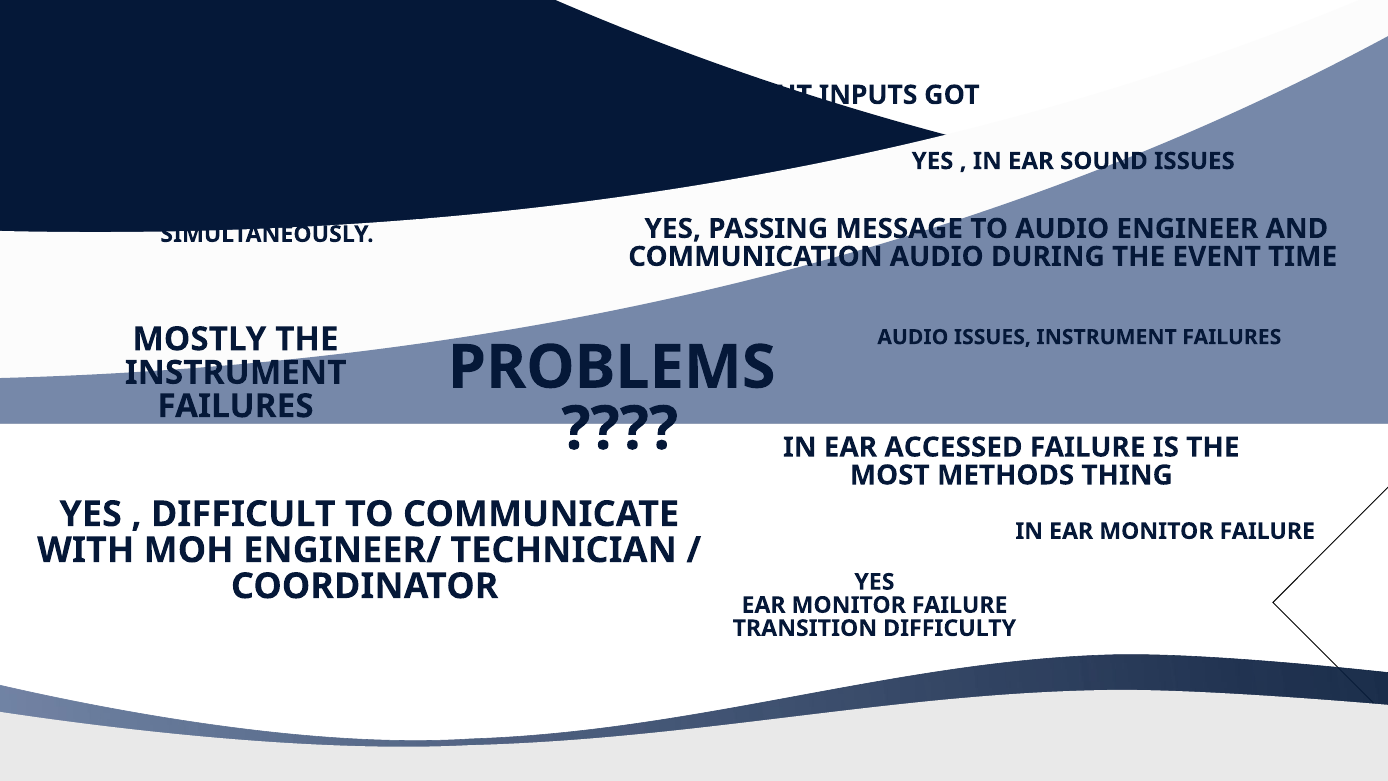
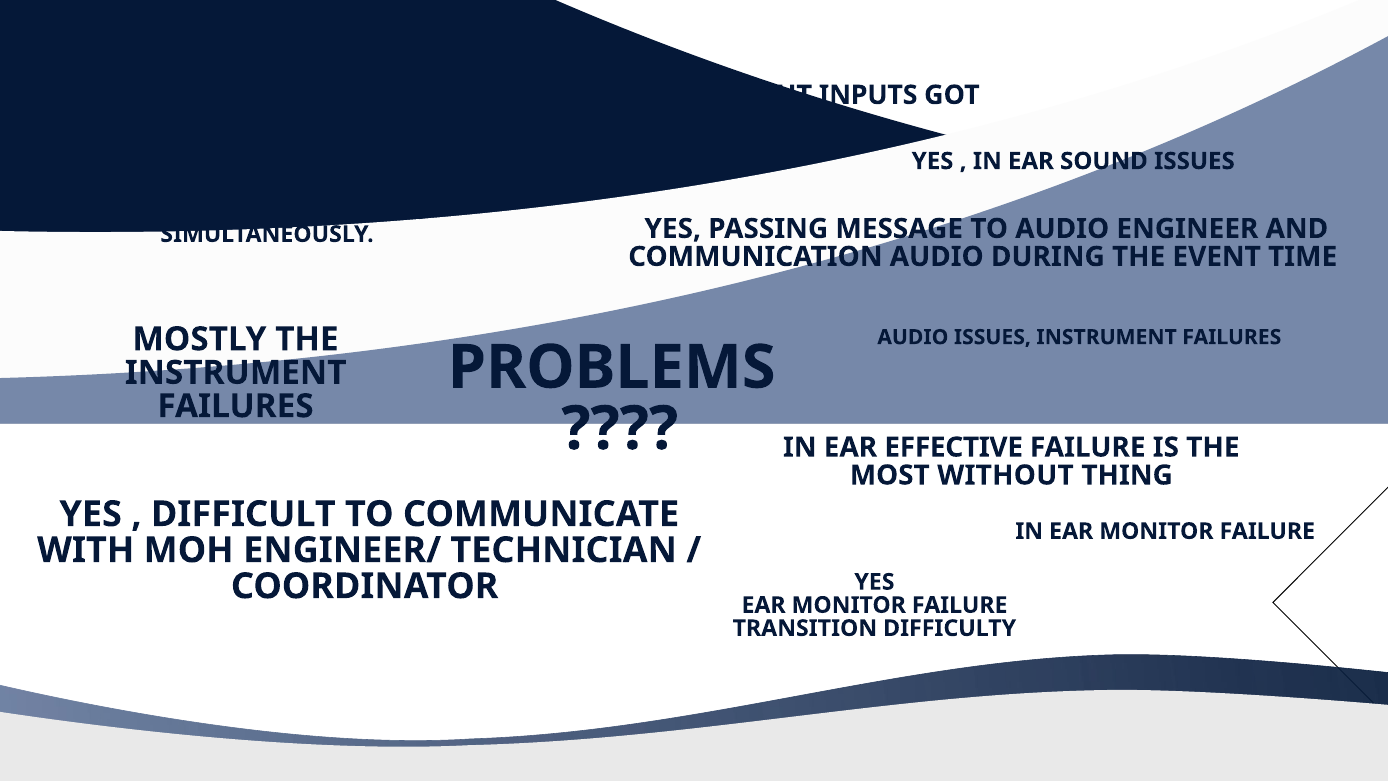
ACCESSED: ACCESSED -> EFFECTIVE
METHODS: METHODS -> WITHOUT
